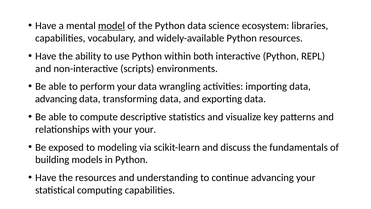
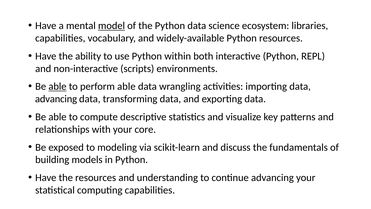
able at (57, 86) underline: none -> present
perform your: your -> able
your your: your -> core
